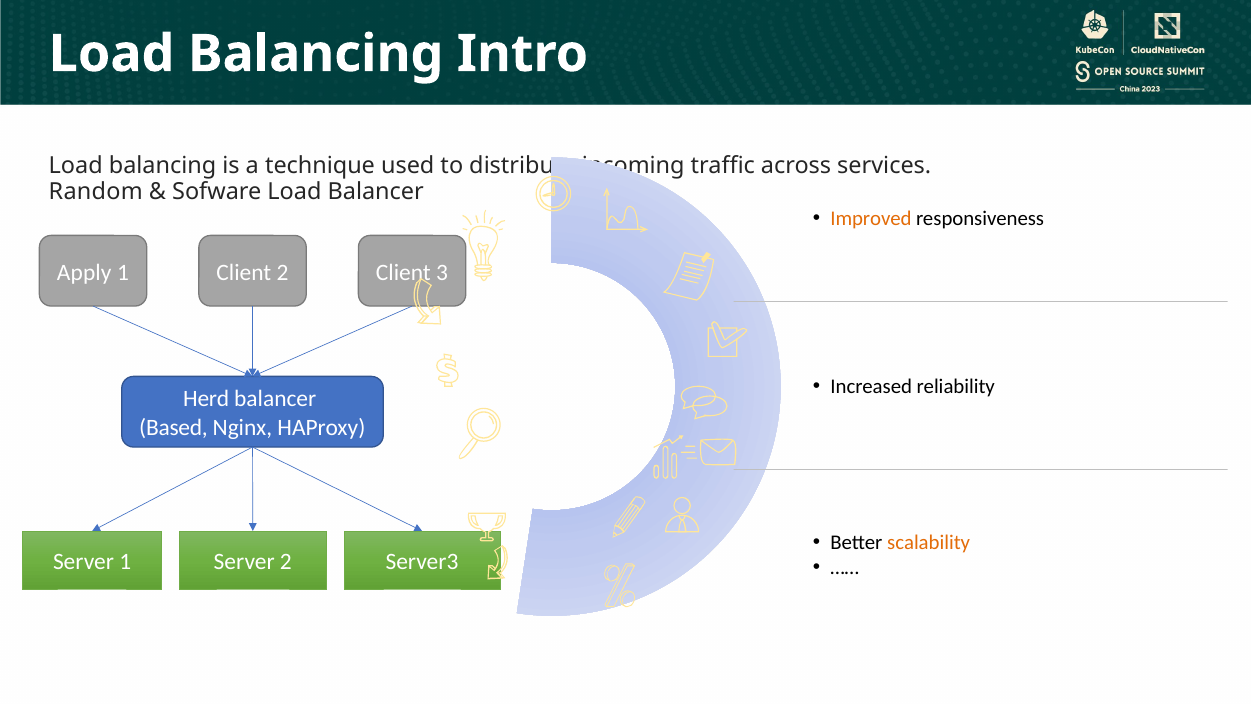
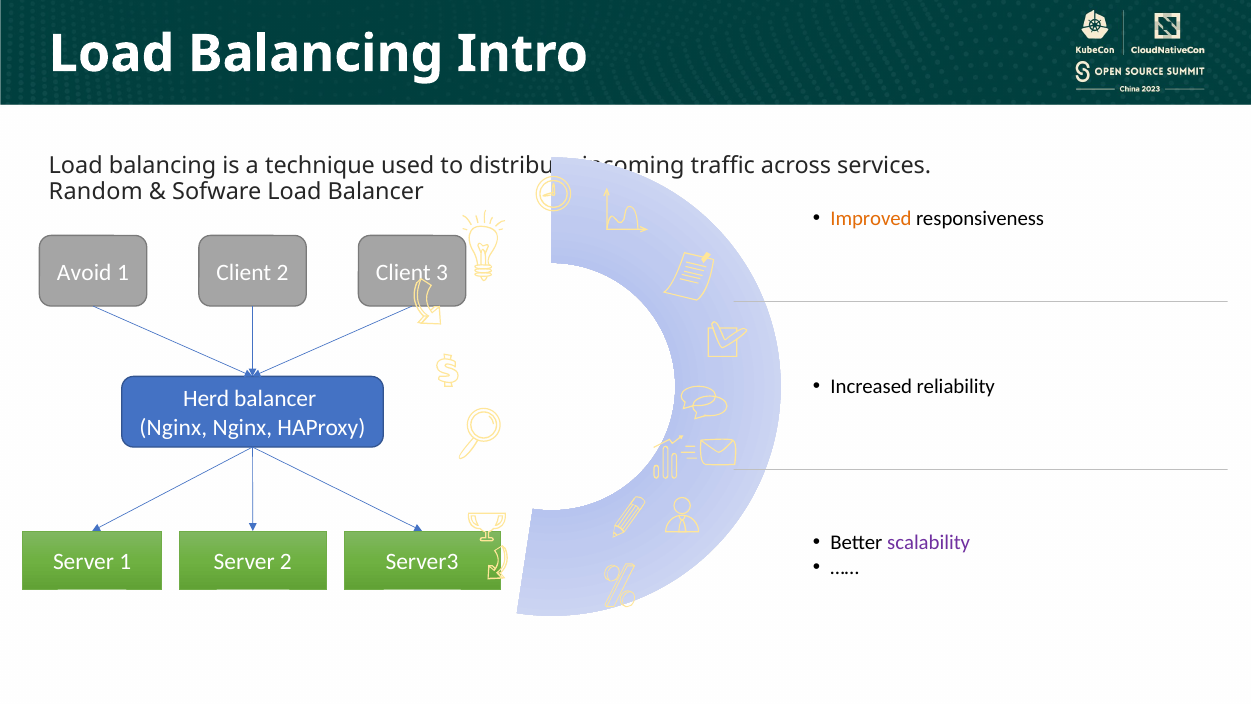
Apply: Apply -> Avoid
Based at (173, 427): Based -> Nginx
scalability colour: orange -> purple
